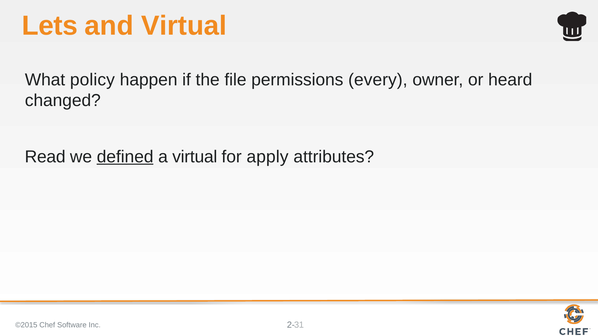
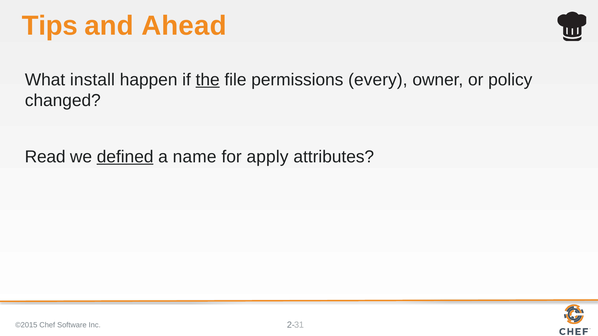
Lets: Lets -> Tips
and Virtual: Virtual -> Ahead
policy: policy -> install
the underline: none -> present
heard: heard -> policy
a virtual: virtual -> name
